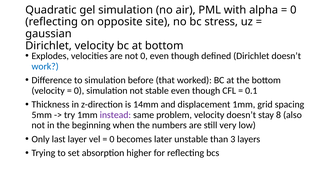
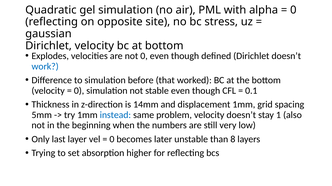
instead colour: purple -> blue
8: 8 -> 1
3: 3 -> 8
